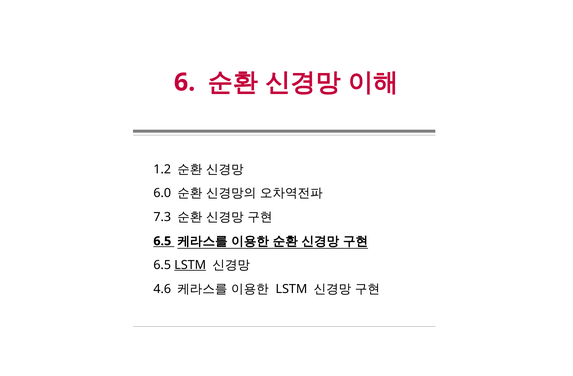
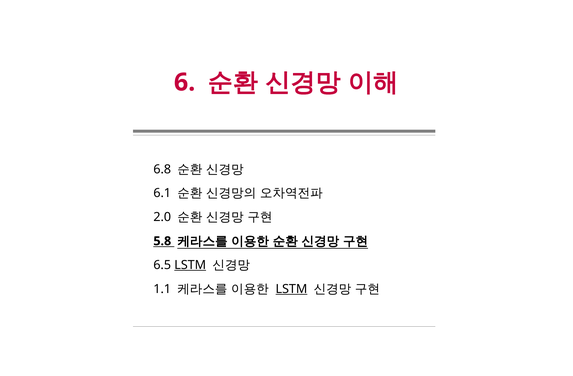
1.2: 1.2 -> 6.8
6.0: 6.0 -> 6.1
7.3: 7.3 -> 2.0
6.5 at (162, 241): 6.5 -> 5.8
4.6: 4.6 -> 1.1
LSTM at (291, 289) underline: none -> present
